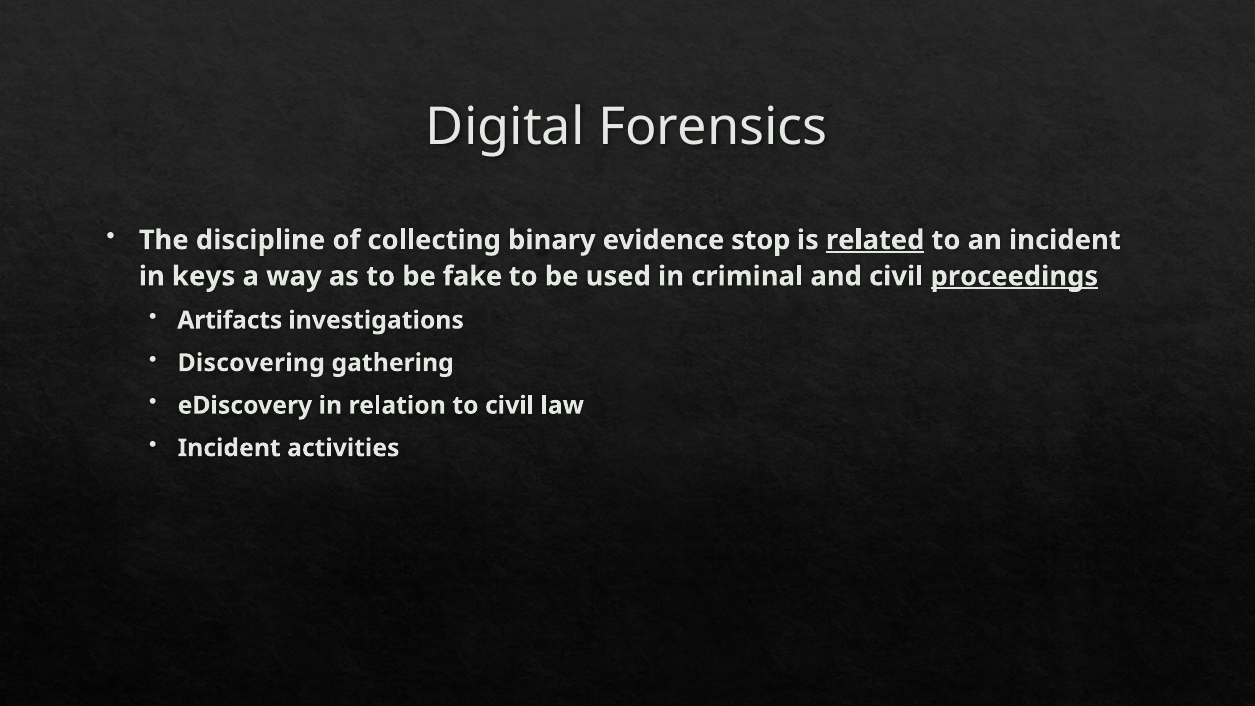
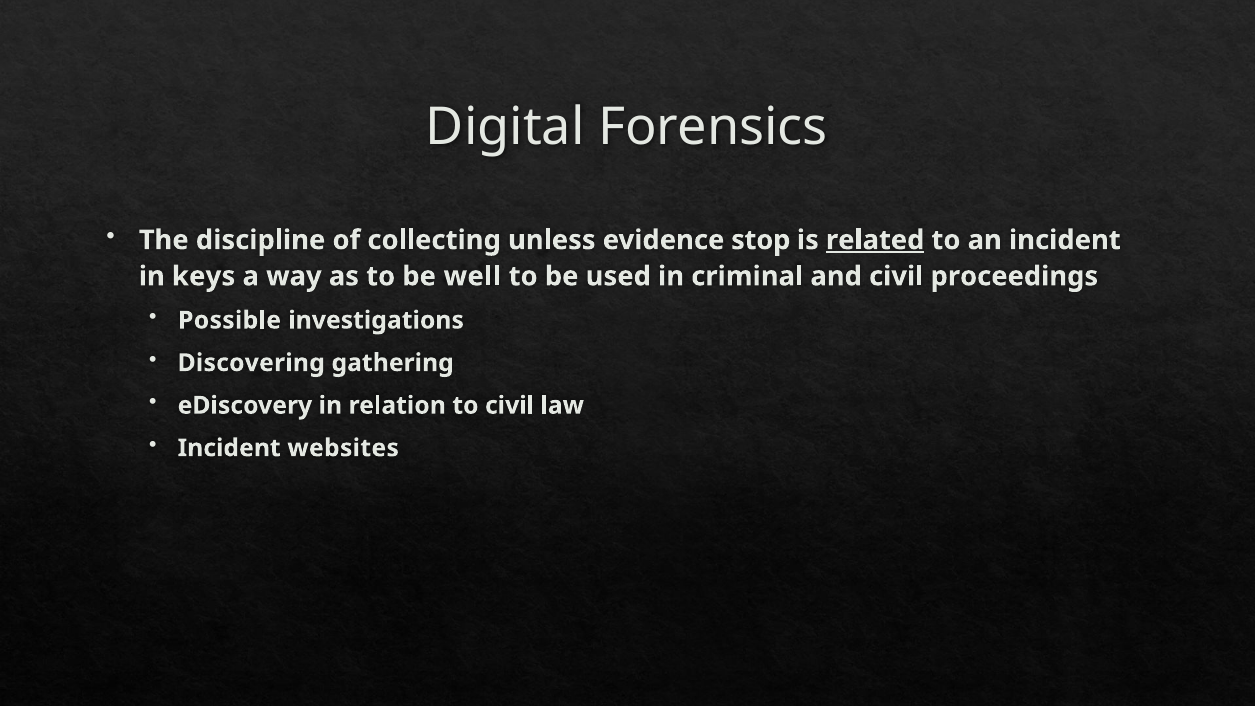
binary: binary -> unless
fake: fake -> well
proceedings underline: present -> none
Artifacts: Artifacts -> Possible
activities: activities -> websites
